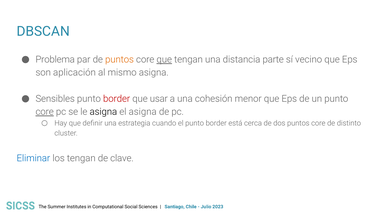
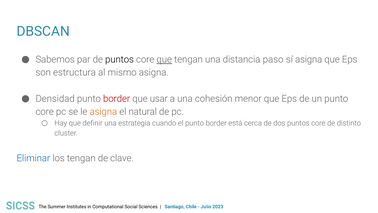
Problema: Problema -> Sabemos
puntos at (119, 59) colour: orange -> black
parte: parte -> paso
sí vecino: vecino -> asigna
aplicación: aplicación -> estructura
Sensibles: Sensibles -> Densidad
core at (45, 112) underline: present -> none
asigna at (103, 112) colour: black -> orange
el asigna: asigna -> natural
